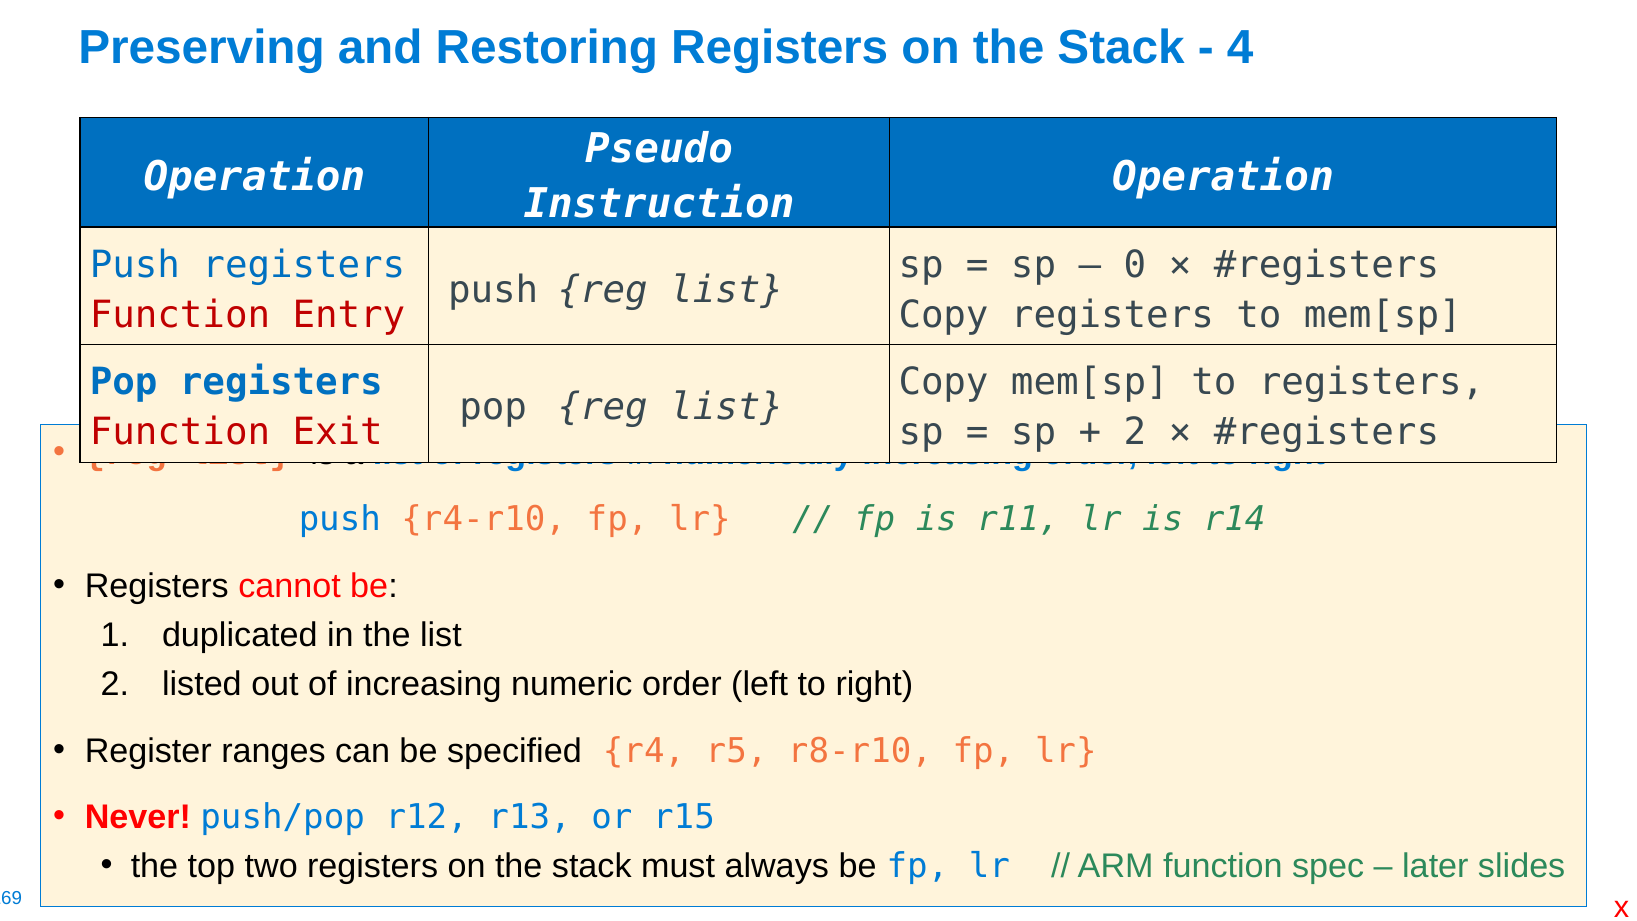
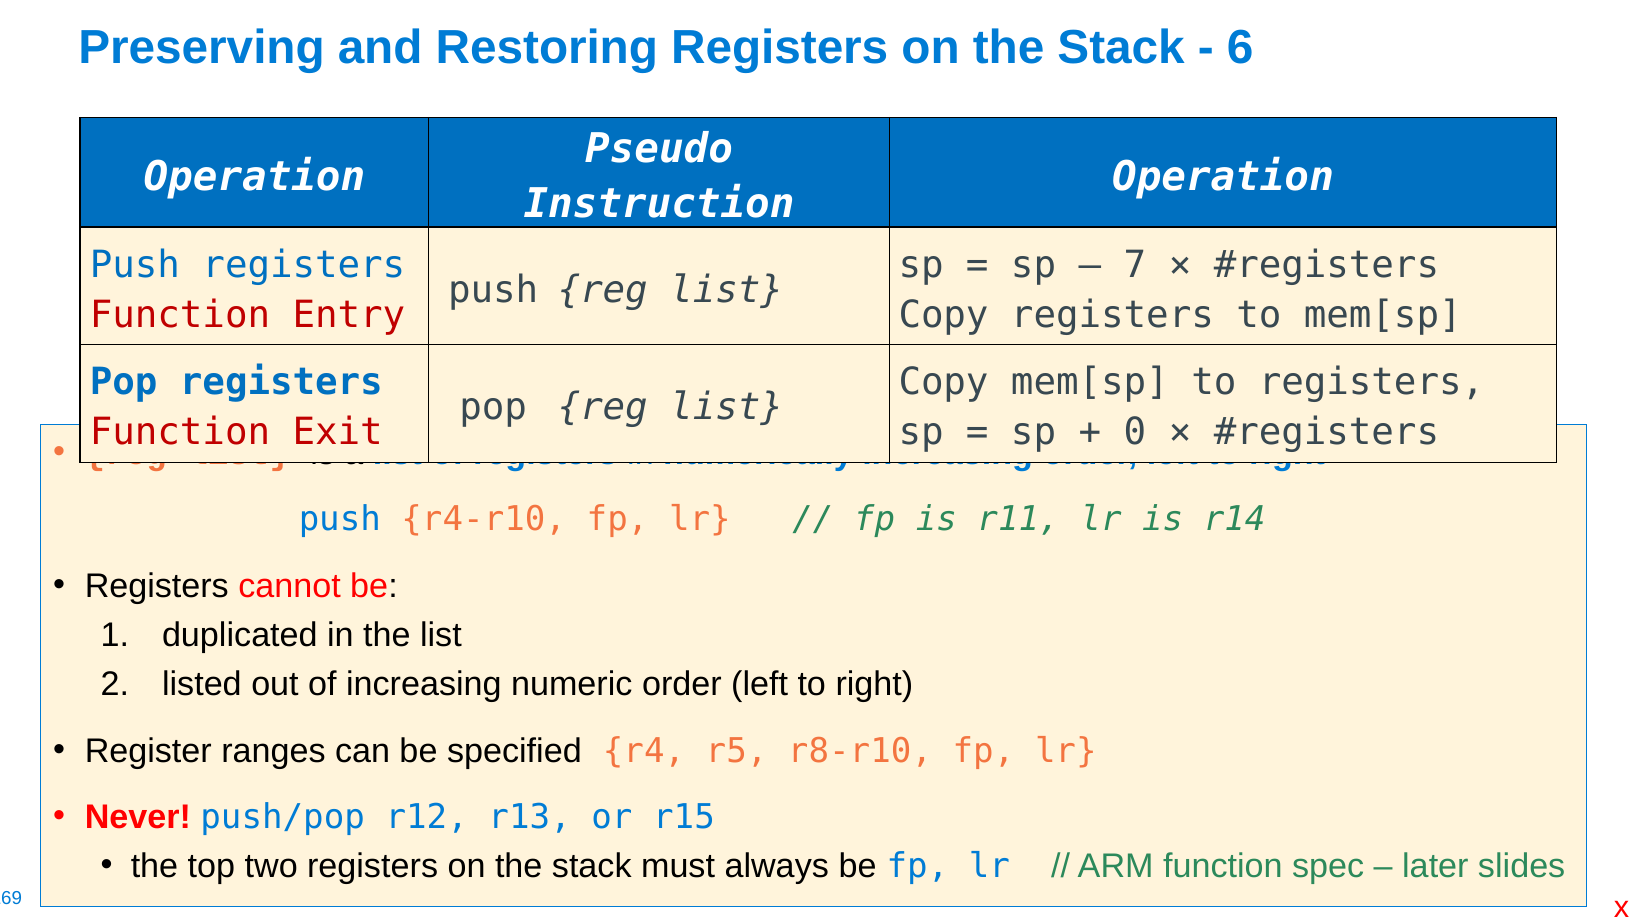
4: 4 -> 6
0: 0 -> 7
2 at (1135, 432): 2 -> 0
